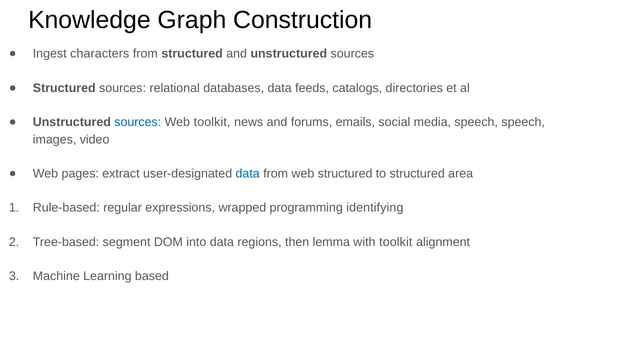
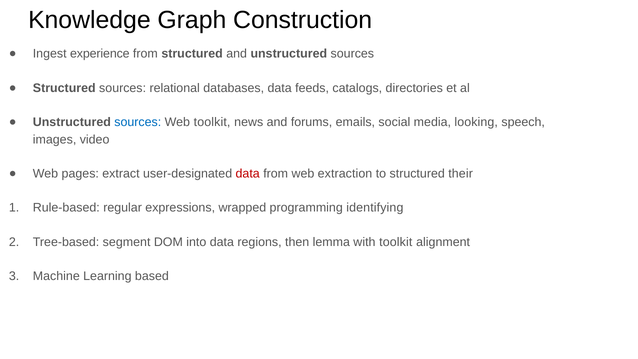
characters: characters -> experience
media speech: speech -> looking
data at (248, 174) colour: blue -> red
web structured: structured -> extraction
area: area -> their
